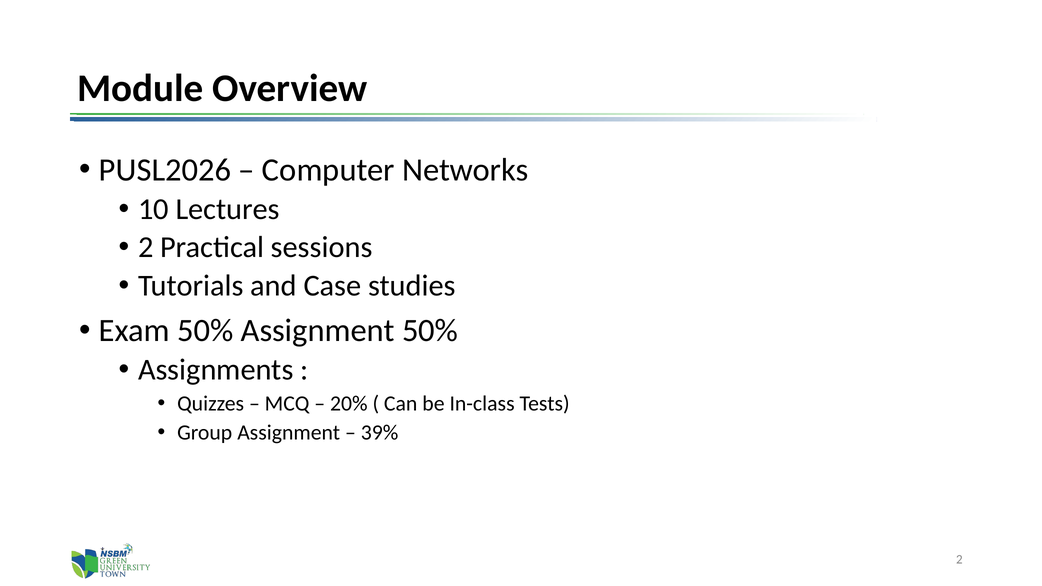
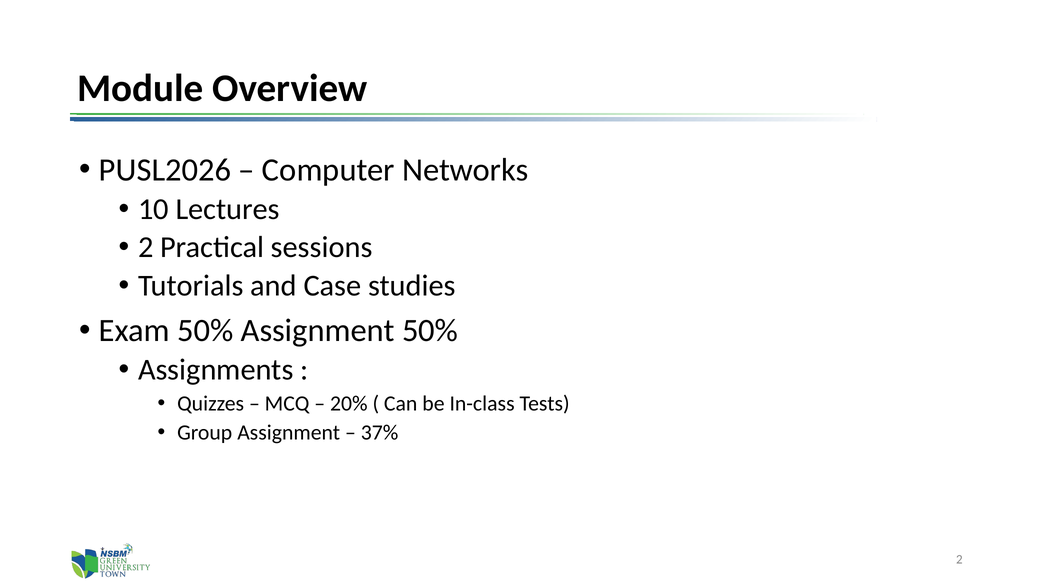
39%: 39% -> 37%
